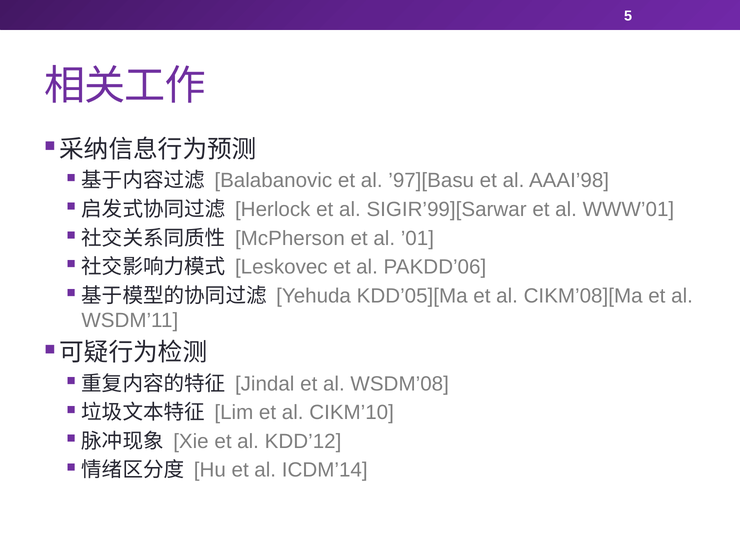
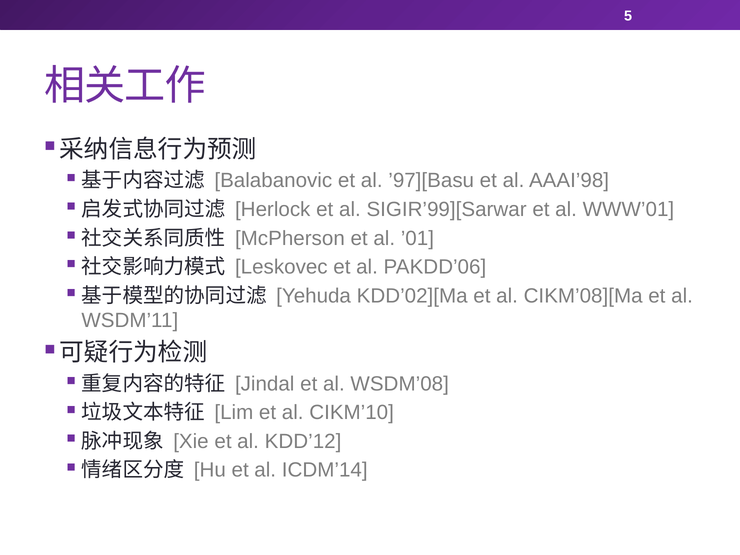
KDD’05][Ma: KDD’05][Ma -> KDD’02][Ma
